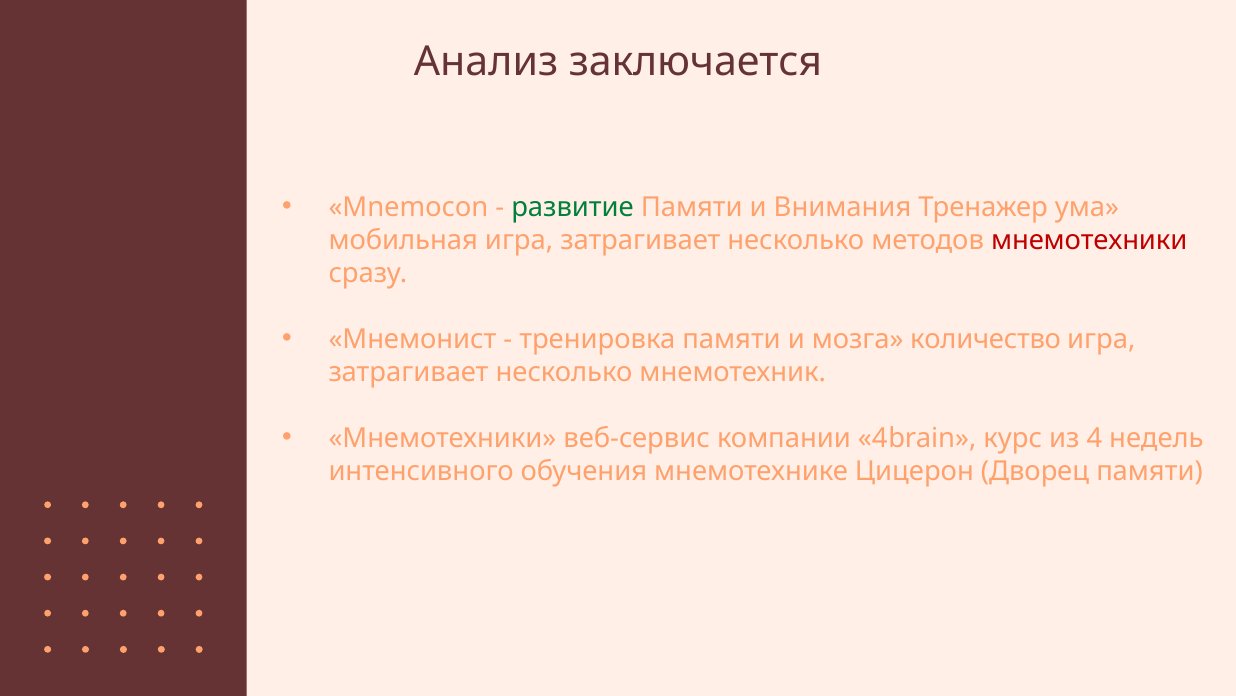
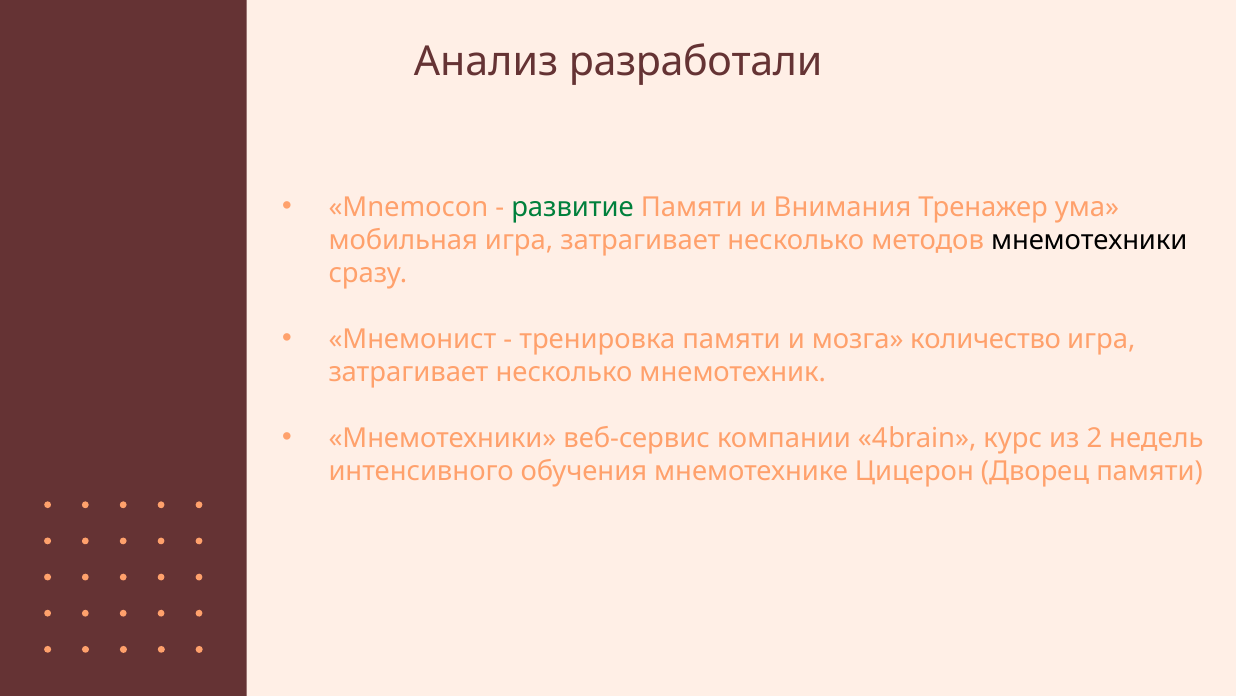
заключается: заключается -> разработали
мнемотехники at (1089, 240) colour: red -> black
4: 4 -> 2
